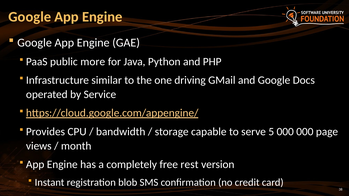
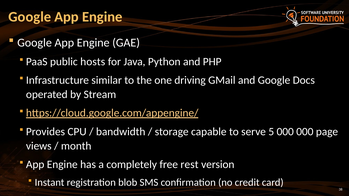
more: more -> hosts
Service: Service -> Stream
